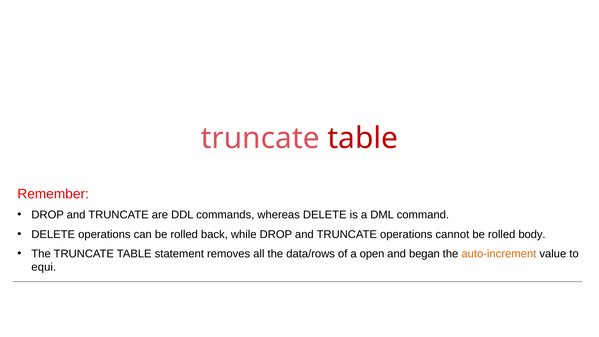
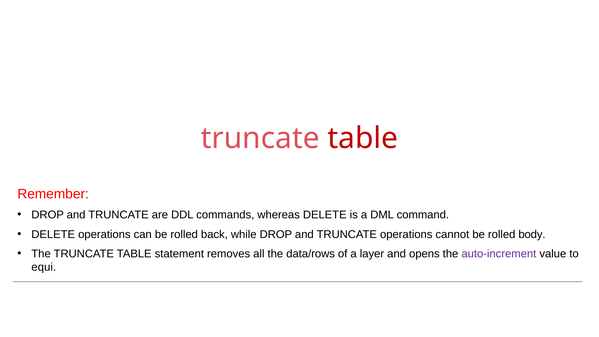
open: open -> layer
began: began -> opens
auto-increment colour: orange -> purple
